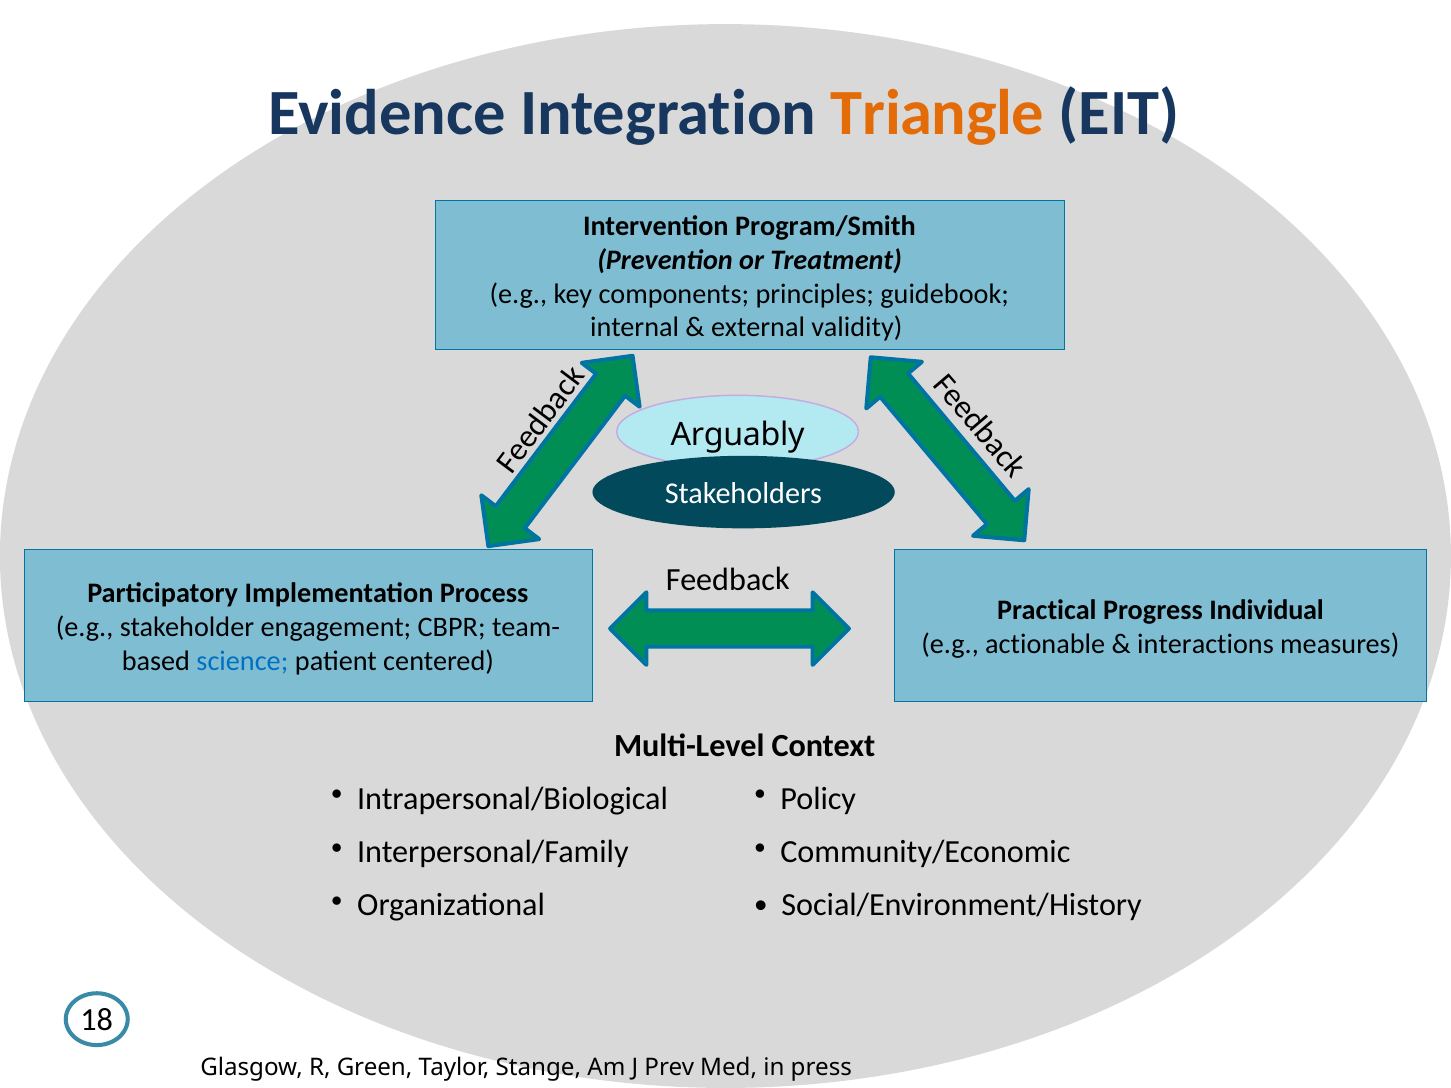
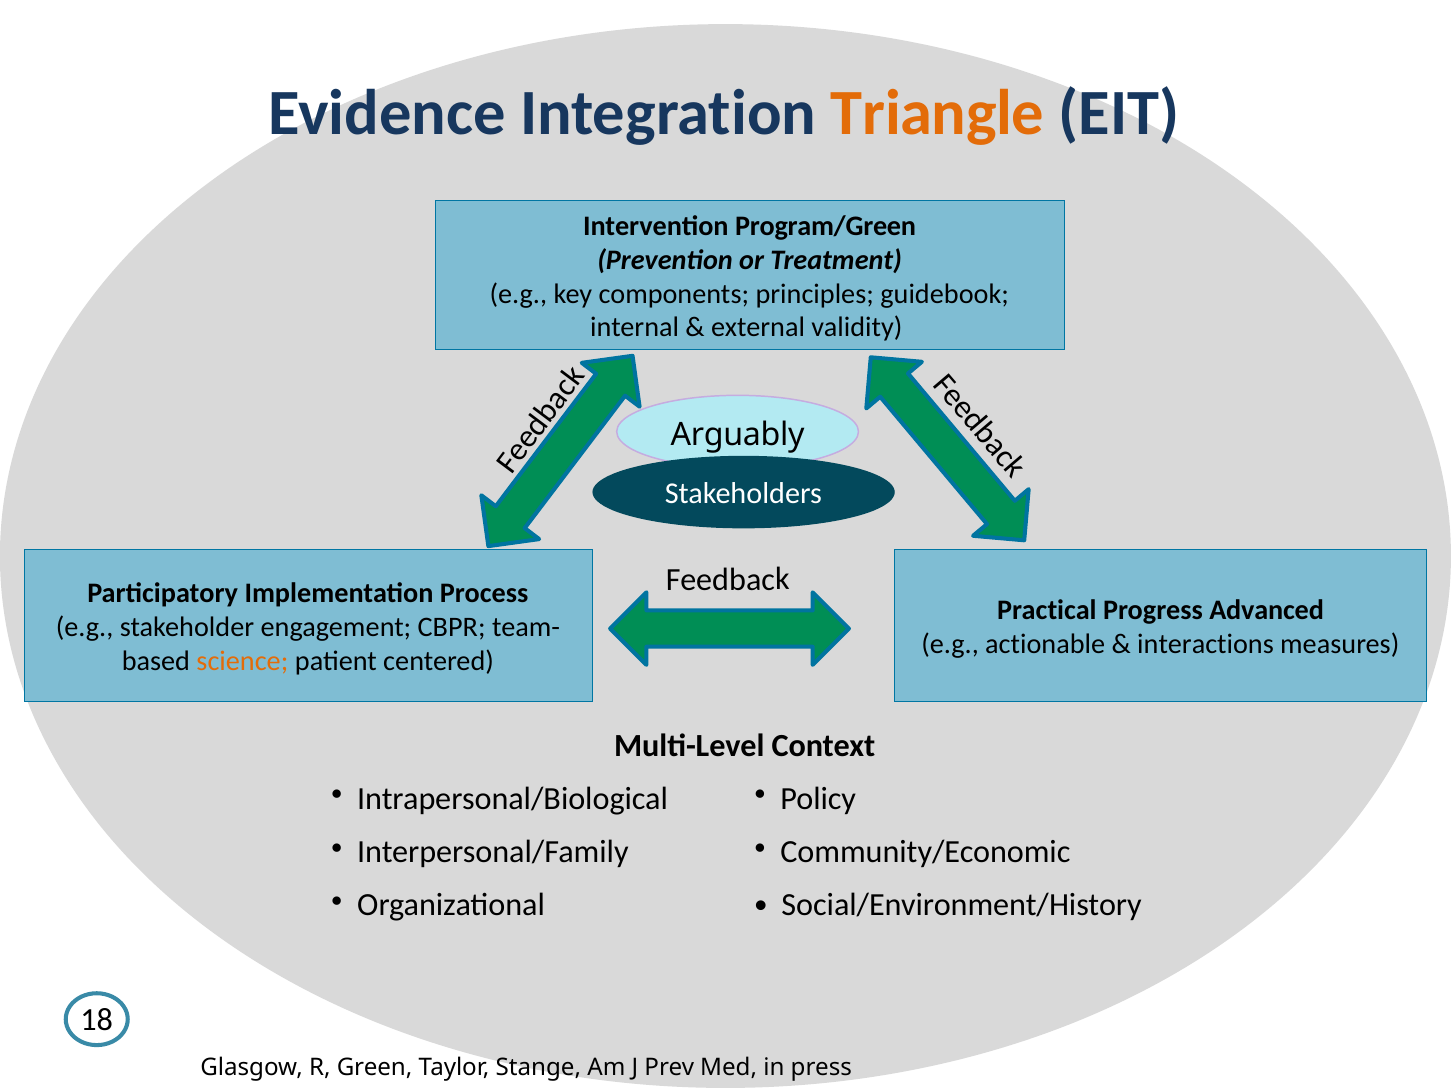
Program/Smith: Program/Smith -> Program/Green
Individual: Individual -> Advanced
science colour: blue -> orange
